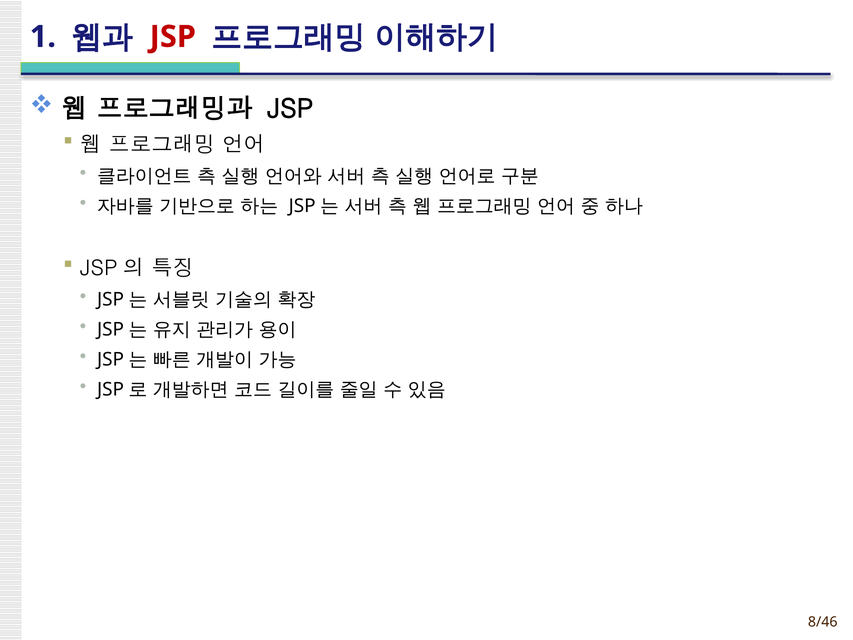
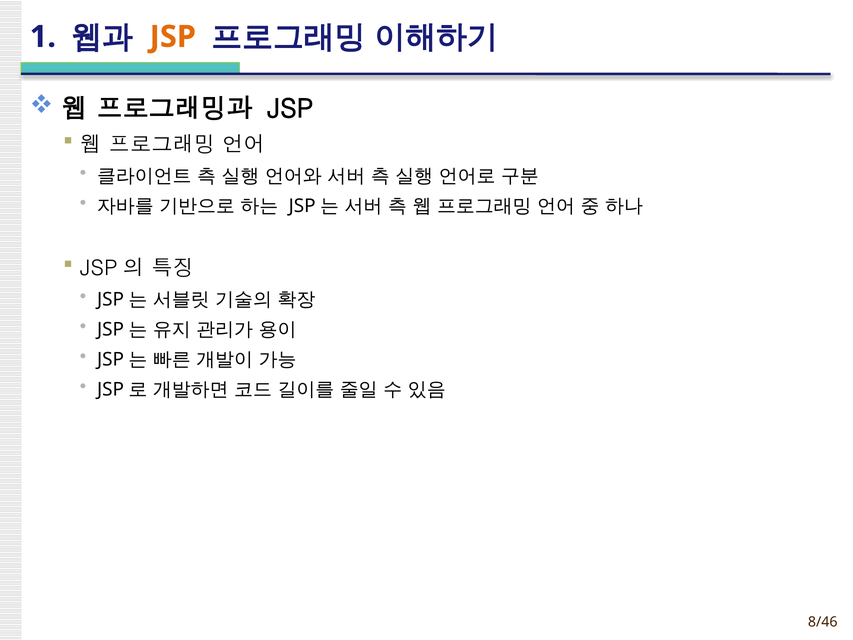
JSP at (173, 37) colour: red -> orange
